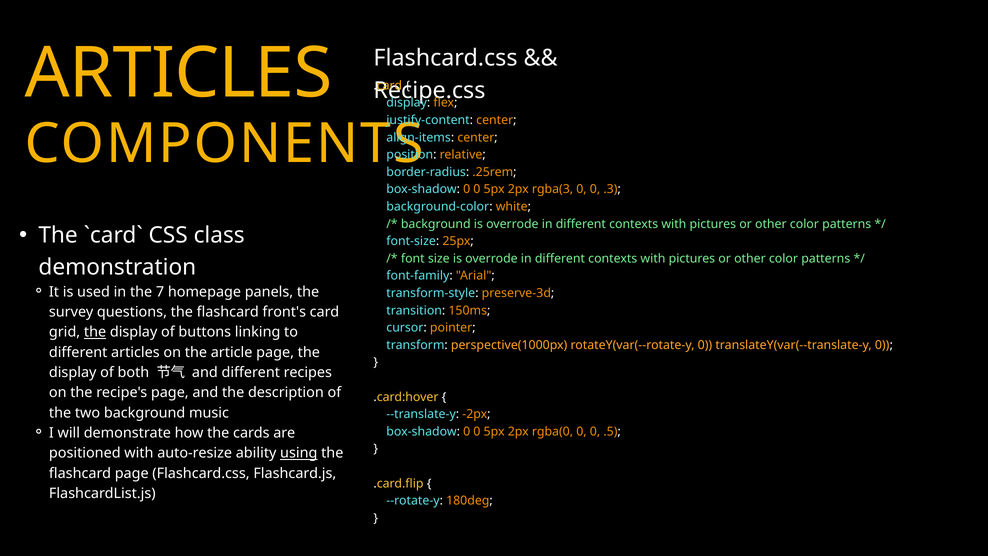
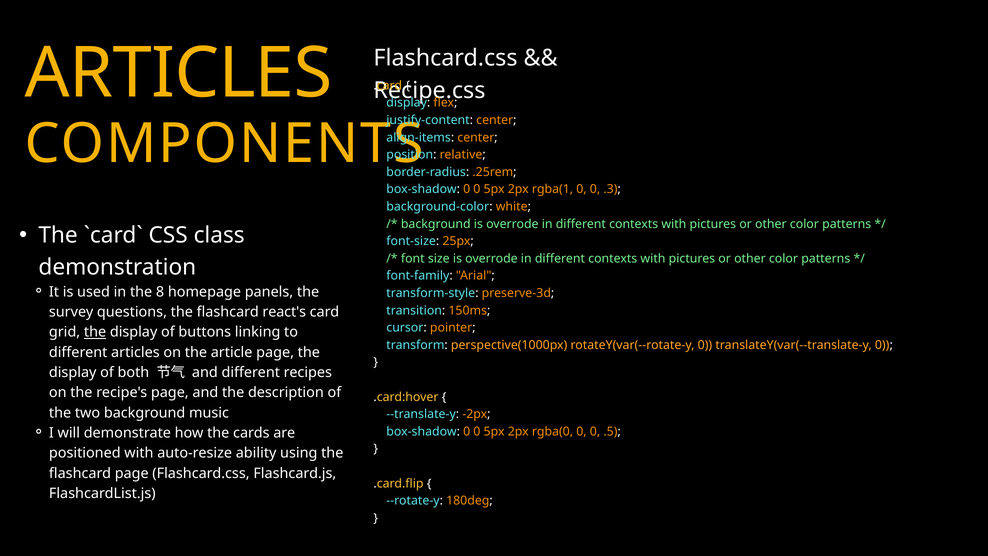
rgba(3: rgba(3 -> rgba(1
7: 7 -> 8
front's: front's -> react's
using underline: present -> none
